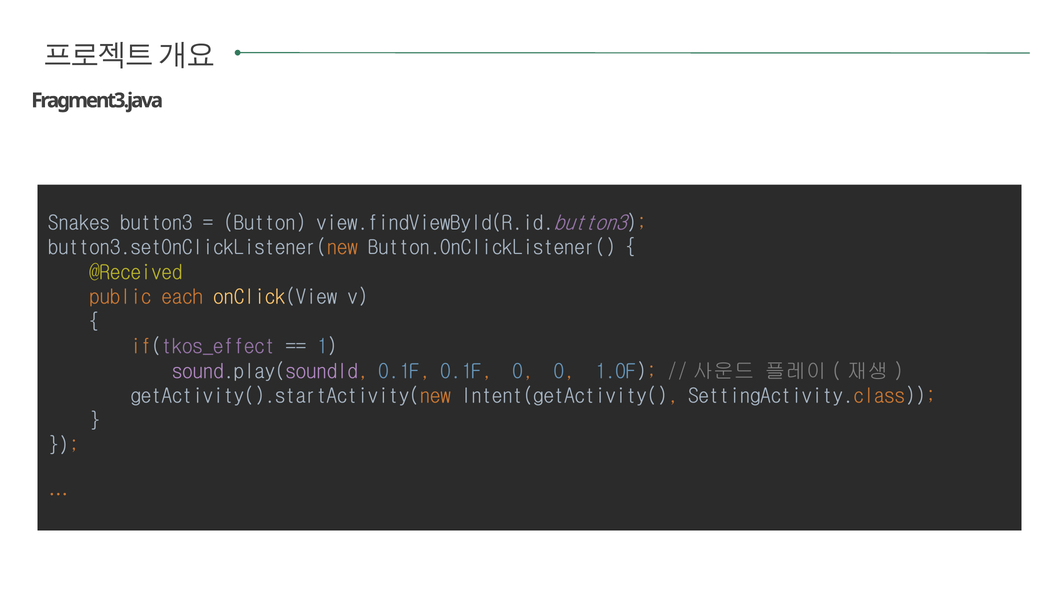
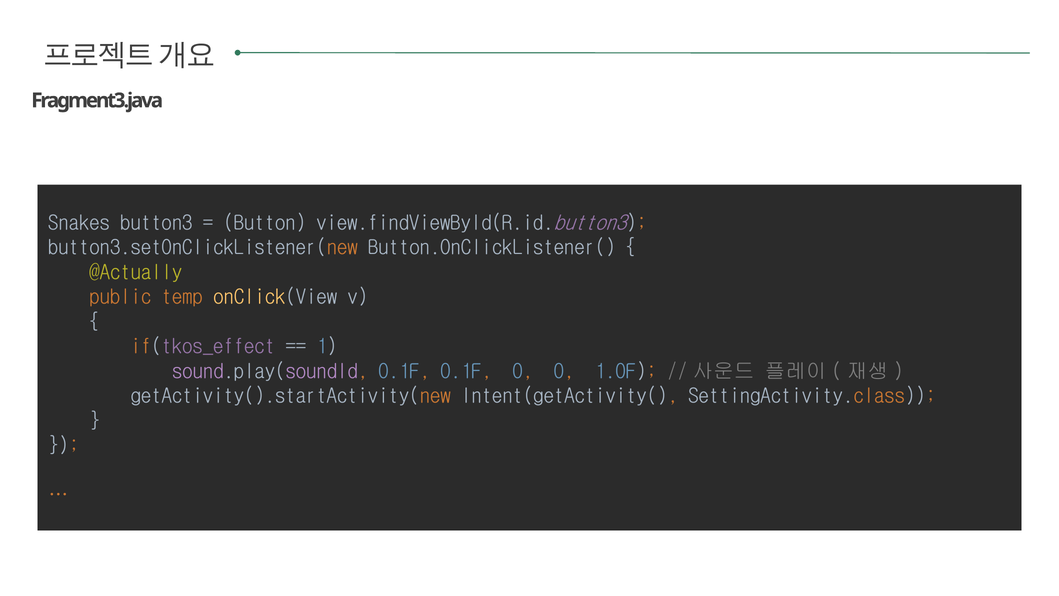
@Received: @Received -> @Actually
each: each -> temp
